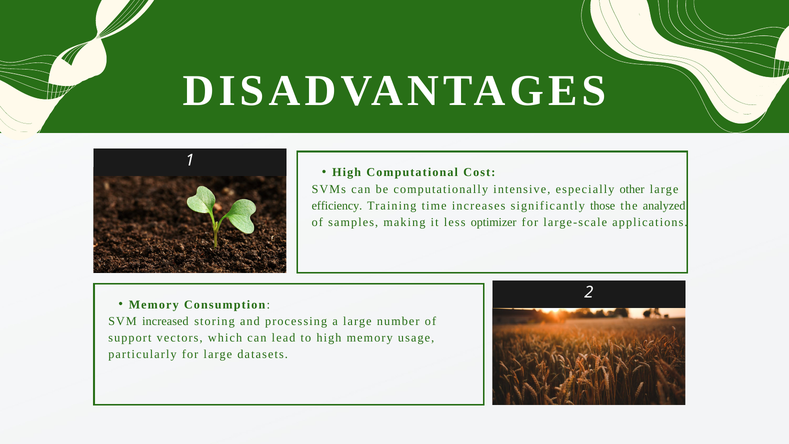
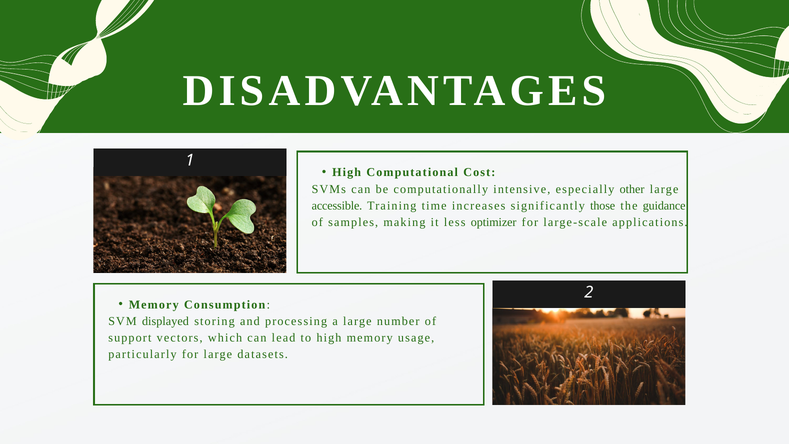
efficiency: efficiency -> accessible
analyzed: analyzed -> guidance
increased: increased -> displayed
